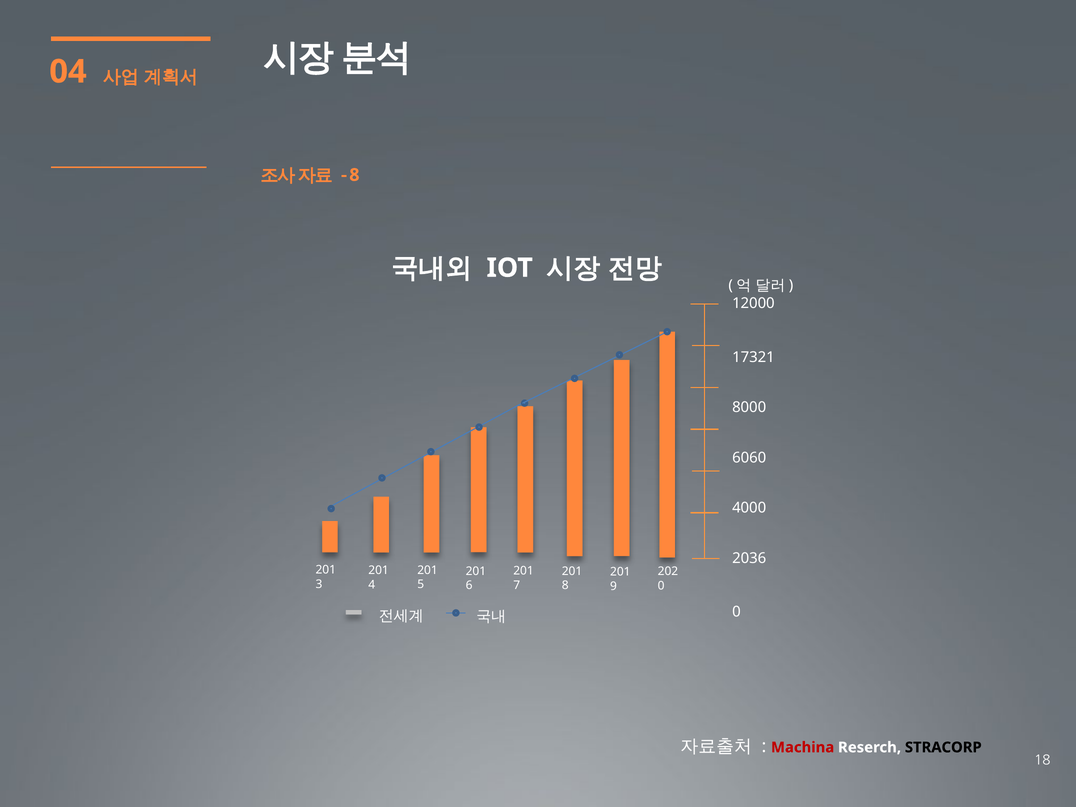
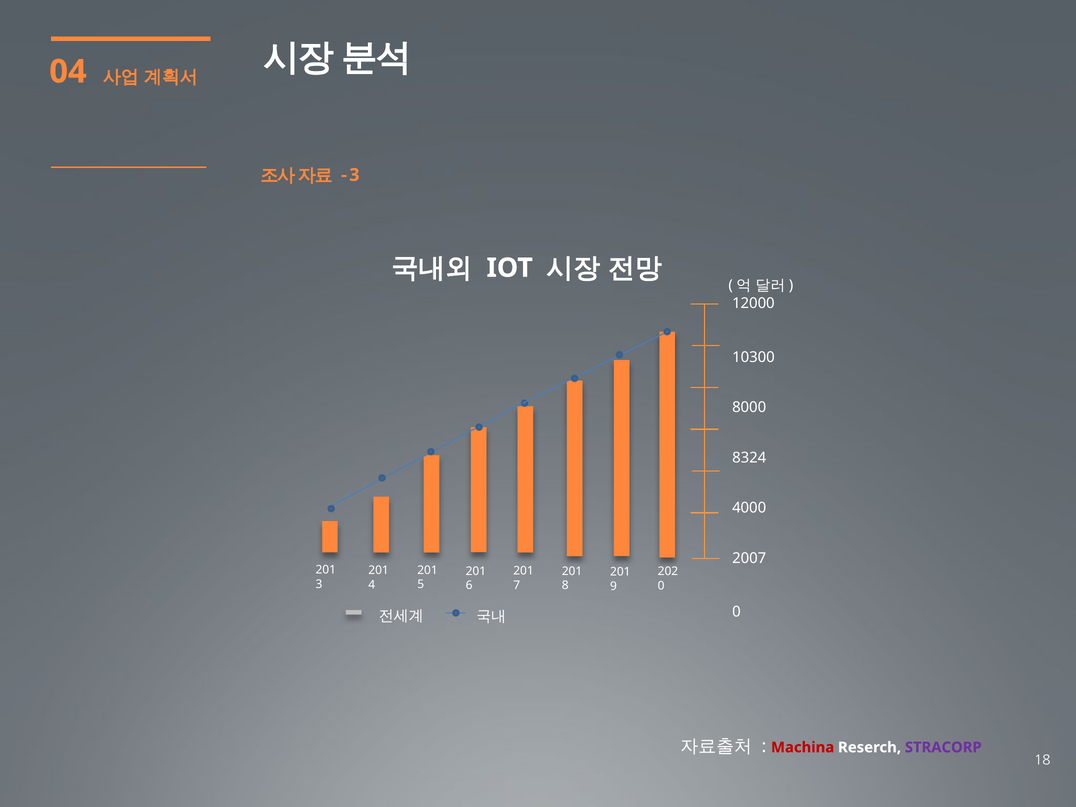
8 at (354, 175): 8 -> 3
17321: 17321 -> 10300
6060: 6060 -> 8324
2036: 2036 -> 2007
STRACORP colour: black -> purple
